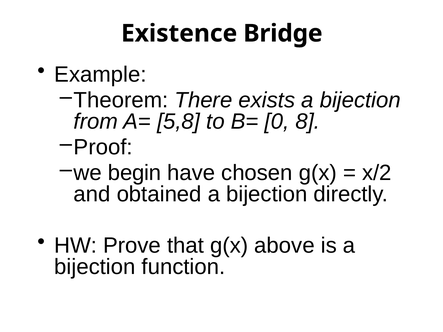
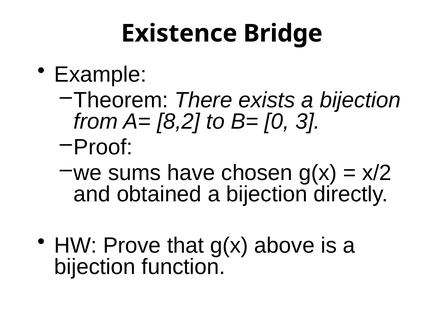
5,8: 5,8 -> 8,2
8: 8 -> 3
begin: begin -> sums
